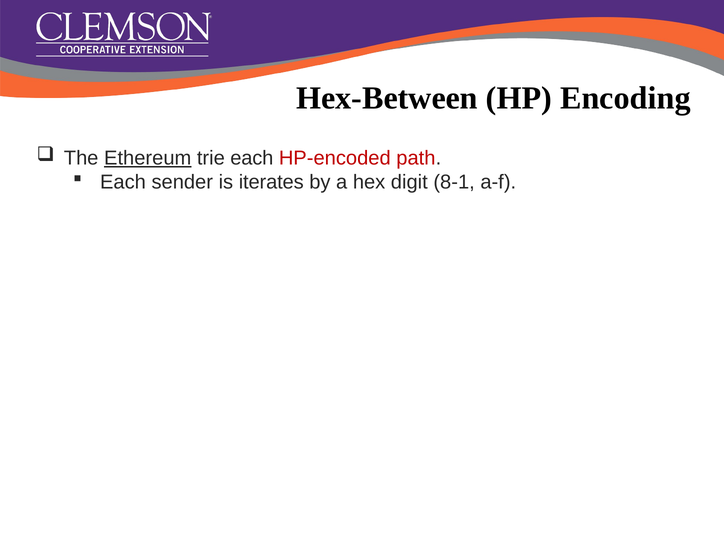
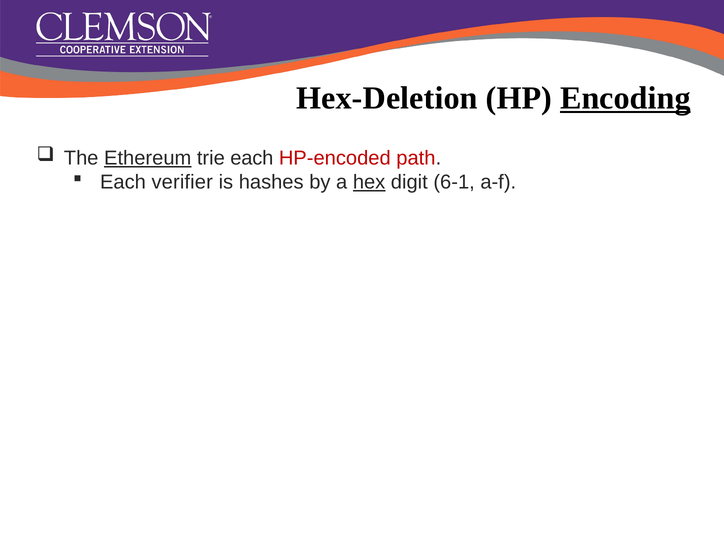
Hex-Between: Hex-Between -> Hex-Deletion
Encoding underline: none -> present
sender: sender -> verifier
iterates: iterates -> hashes
hex underline: none -> present
8-1: 8-1 -> 6-1
